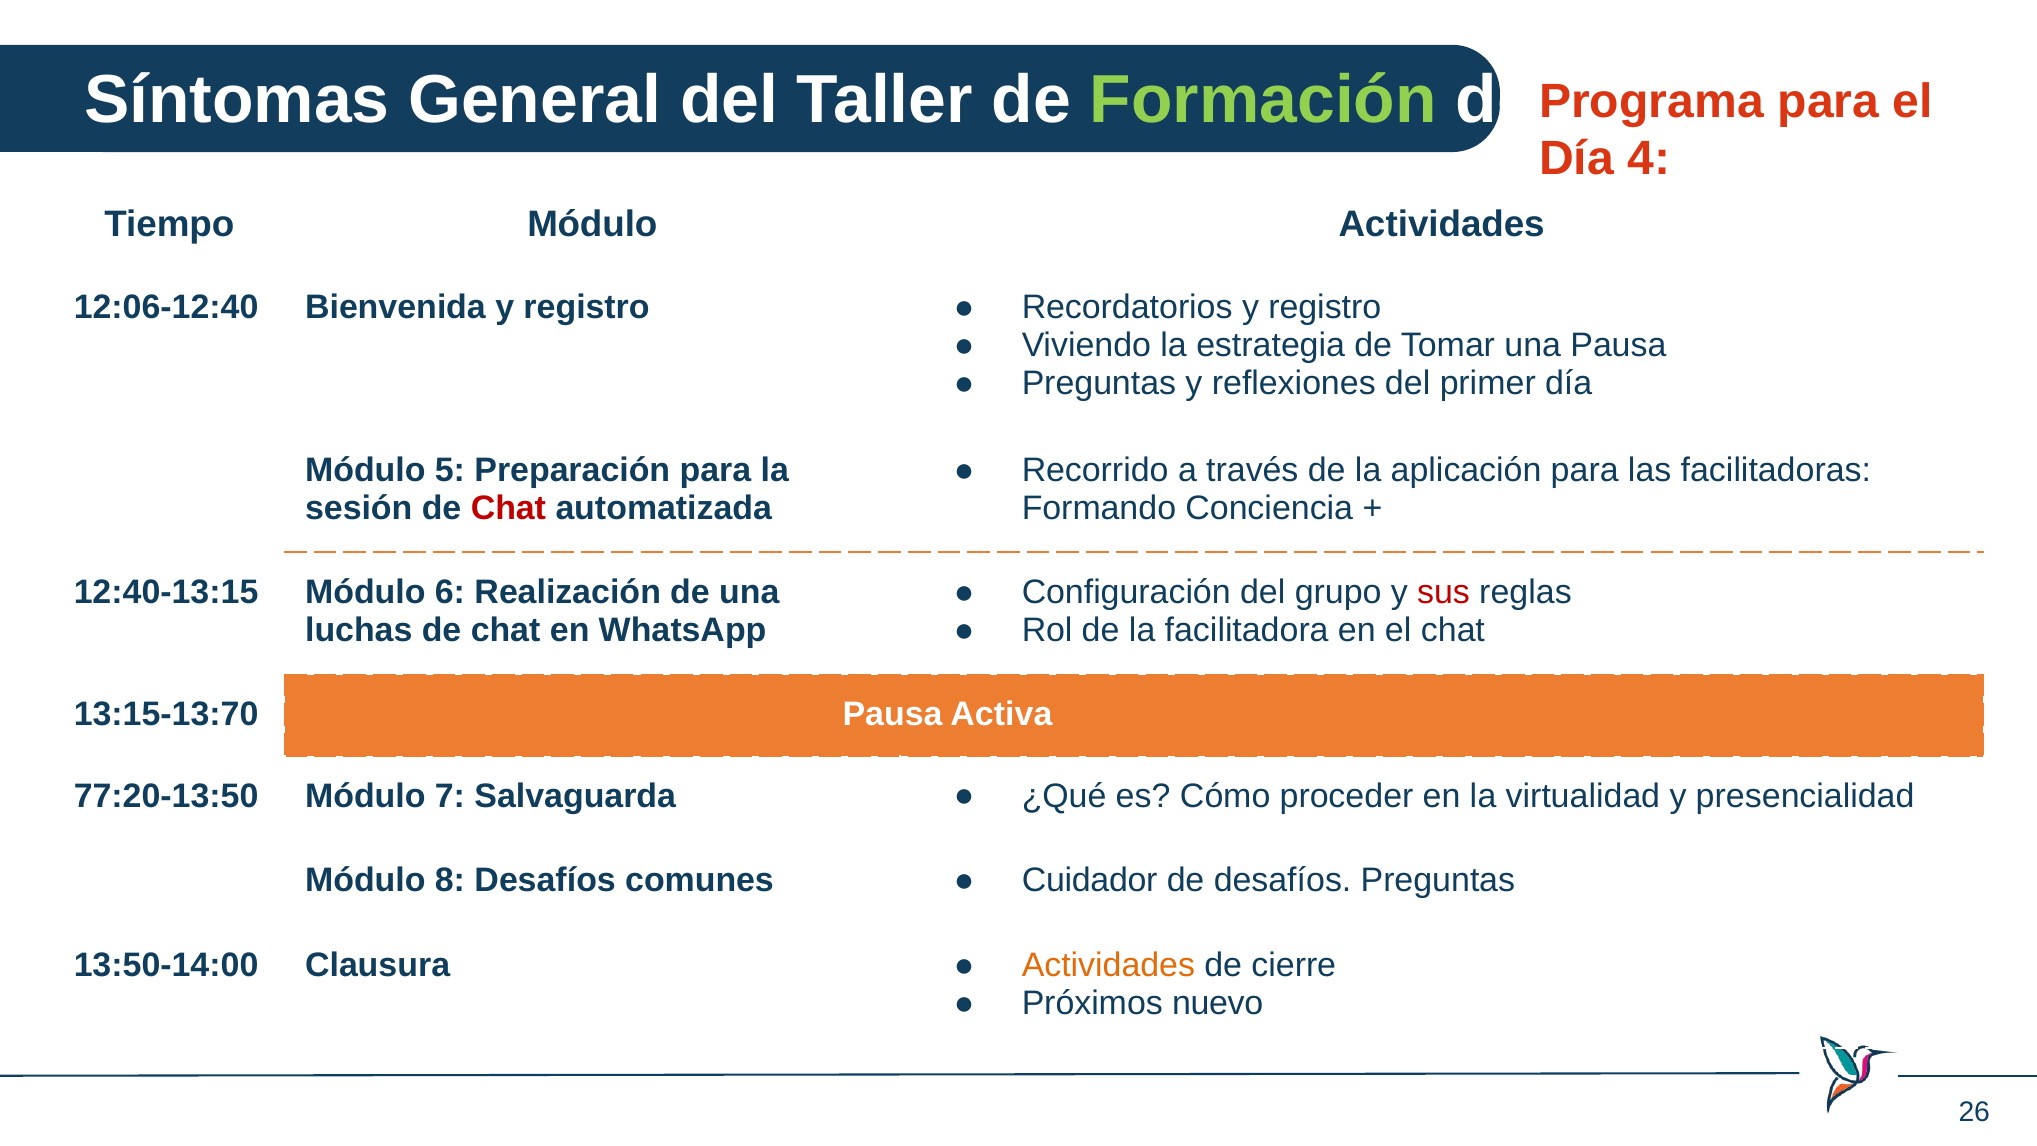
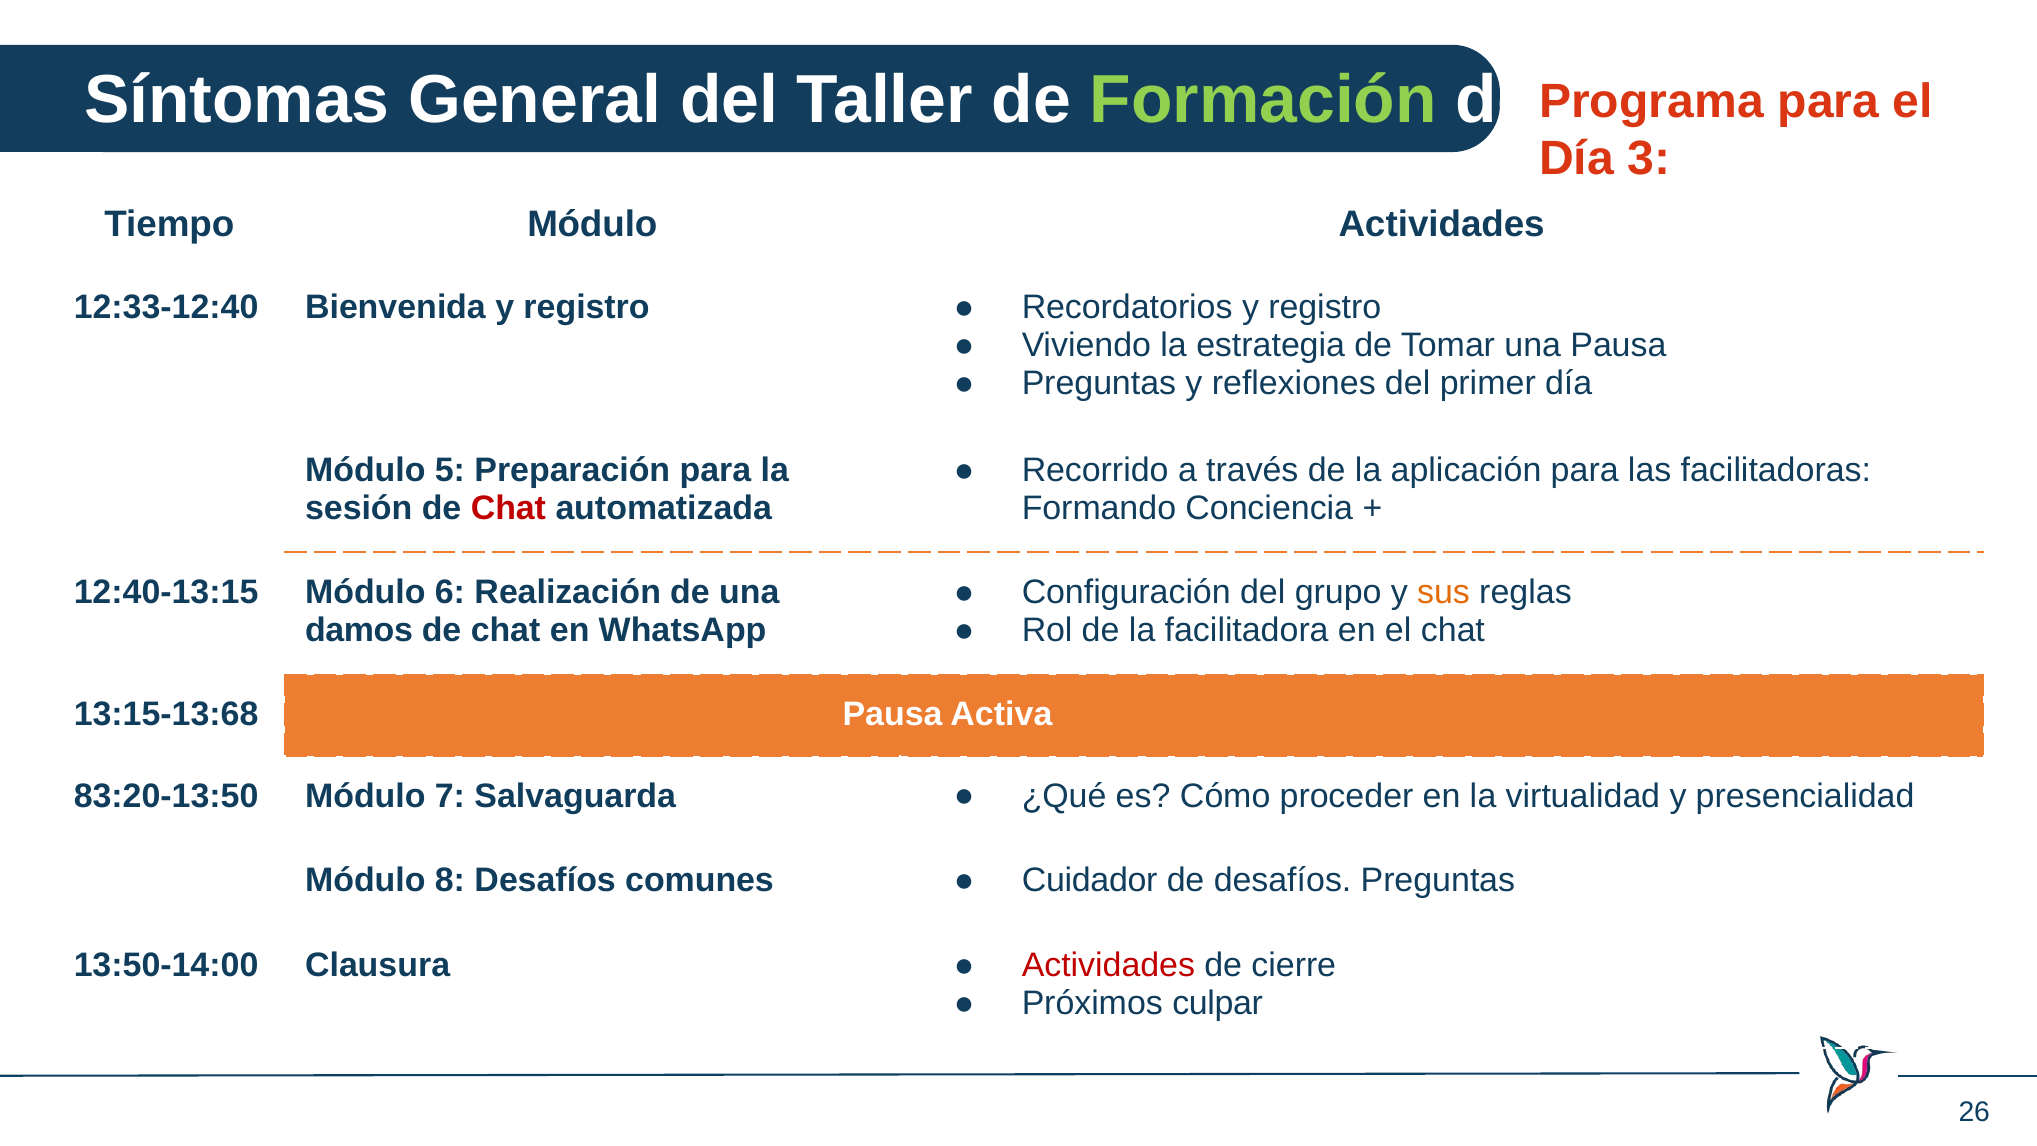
4: 4 -> 3
12:06-12:40: 12:06-12:40 -> 12:33-12:40
sus colour: red -> orange
luchas: luchas -> damos
13:15-13:70: 13:15-13:70 -> 13:15-13:68
77:20-13:50: 77:20-13:50 -> 83:20-13:50
Actividades at (1108, 966) colour: orange -> red
nuevo: nuevo -> culpar
